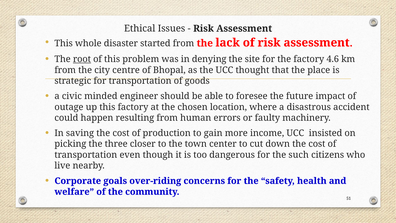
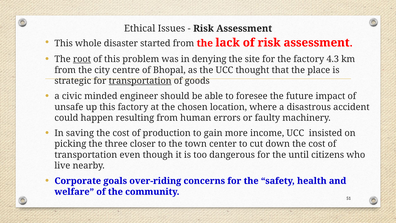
4.6: 4.6 -> 4.3
transportation at (140, 81) underline: none -> present
outage: outage -> unsafe
such: such -> until
